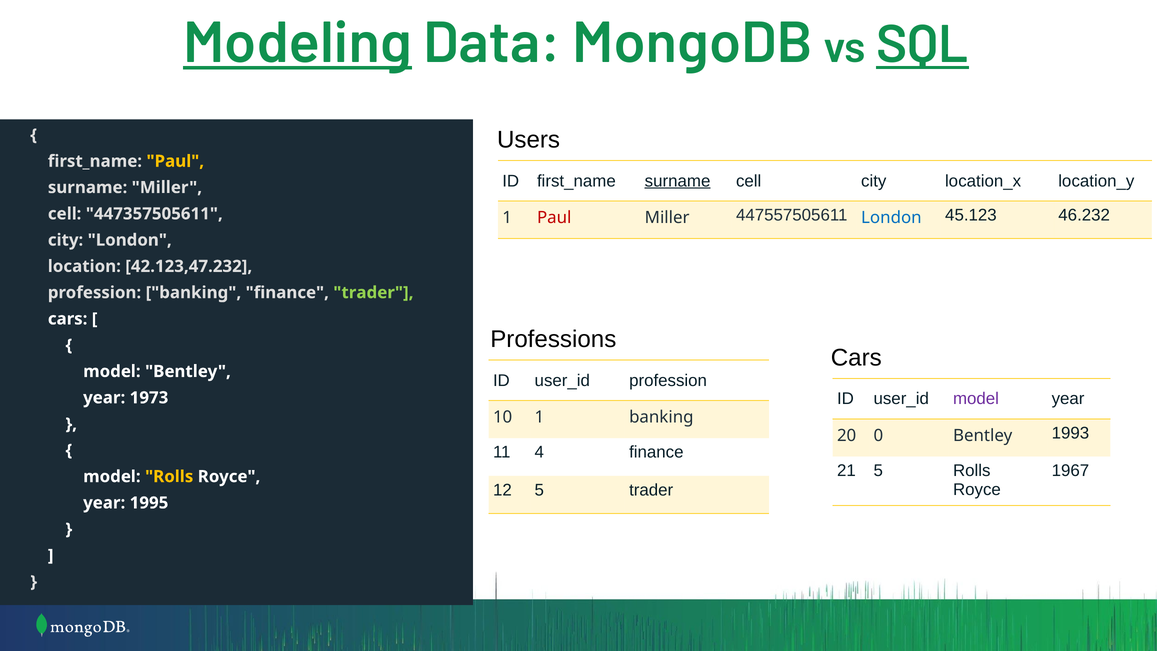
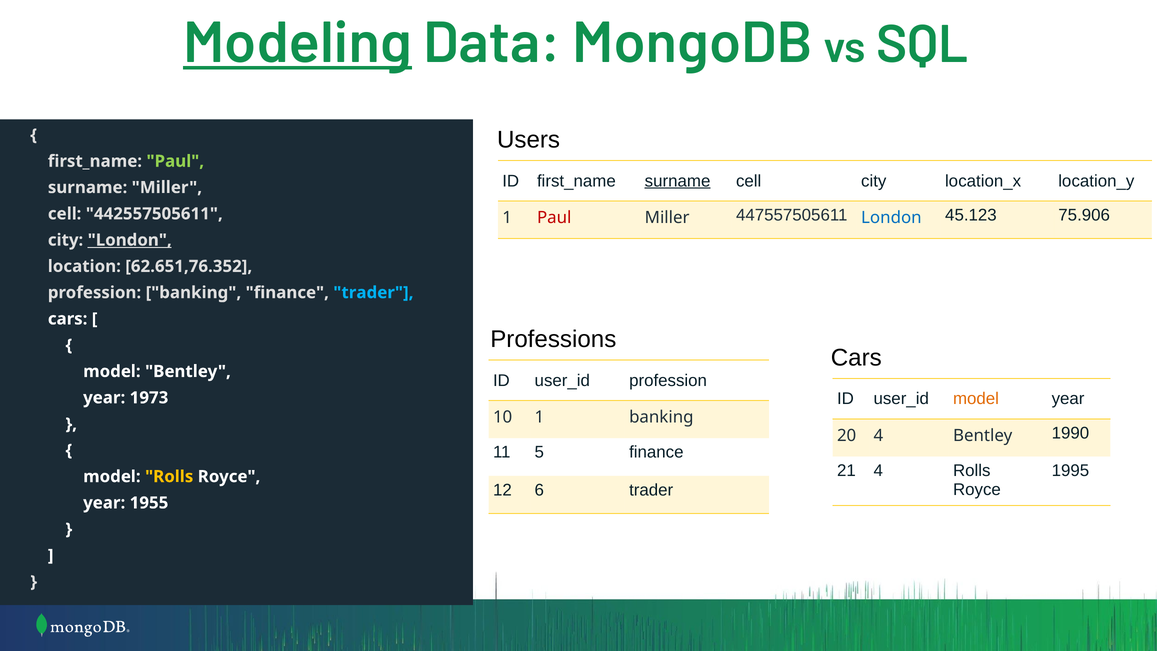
SQL underline: present -> none
Paul at (175, 161) colour: yellow -> light green
447357505611: 447357505611 -> 442557505611
46.232: 46.232 -> 75.906
London at (130, 240) underline: none -> present
42.123,47.232: 42.123,47.232 -> 62.651,76.352
trader at (373, 293) colour: light green -> light blue
model at (976, 399) colour: purple -> orange
20 0: 0 -> 4
1993: 1993 -> 1990
4: 4 -> 5
21 5: 5 -> 4
1967: 1967 -> 1995
12 5: 5 -> 6
1995: 1995 -> 1955
